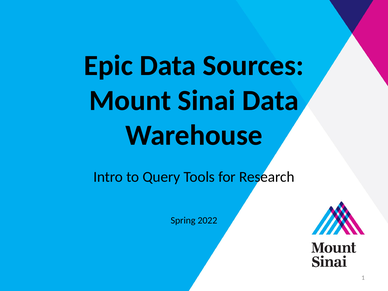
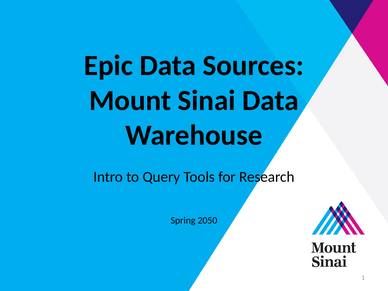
2022: 2022 -> 2050
